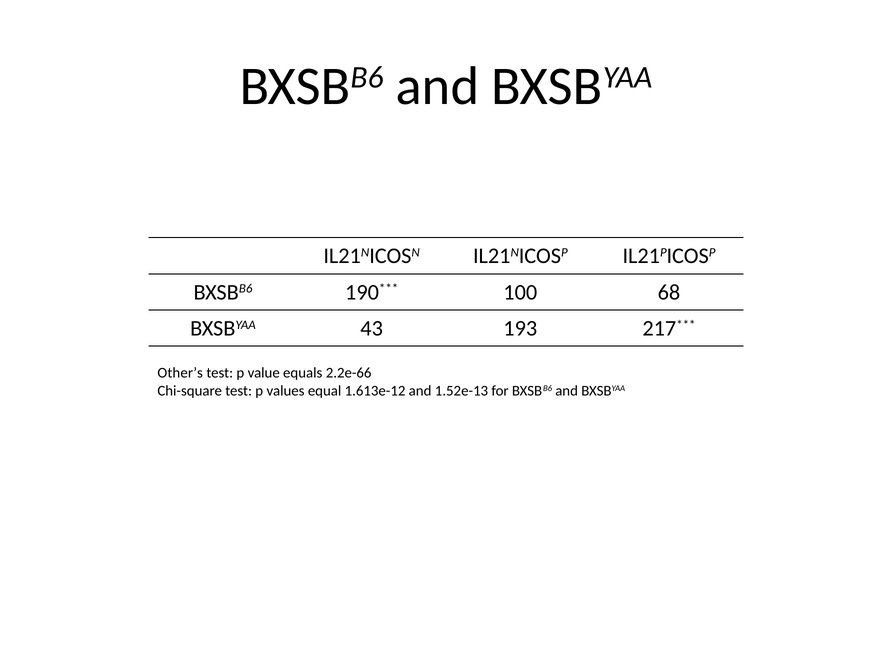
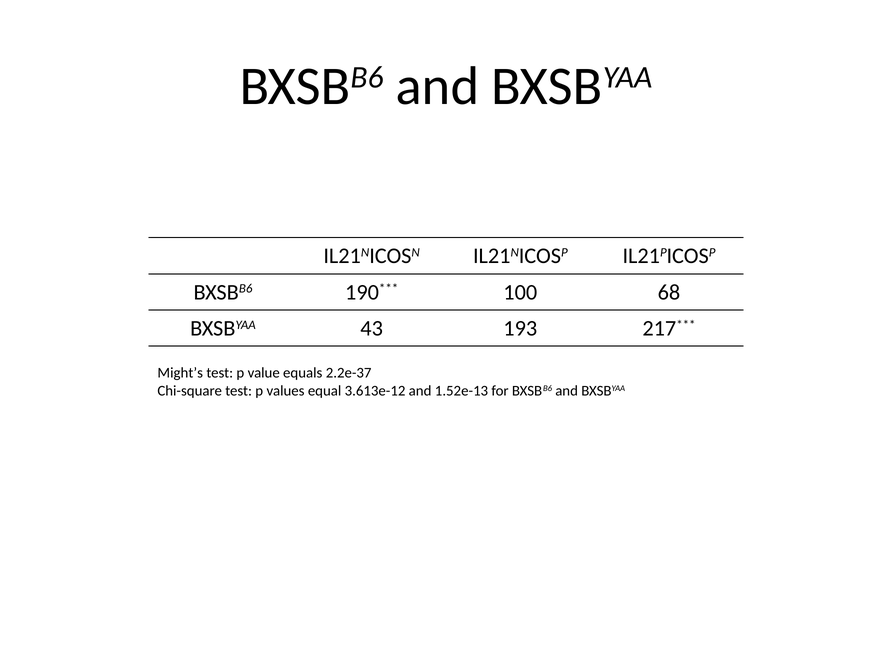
Other’s: Other’s -> Might’s
2.2e-66: 2.2e-66 -> 2.2e-37
1.613e-12: 1.613e-12 -> 3.613e-12
